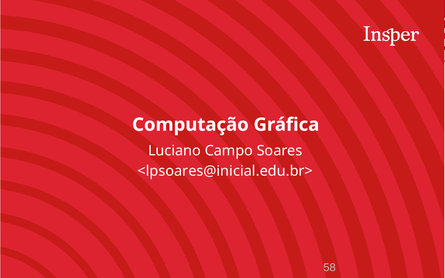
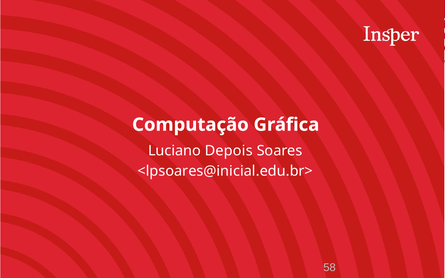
Campo: Campo -> Depois
